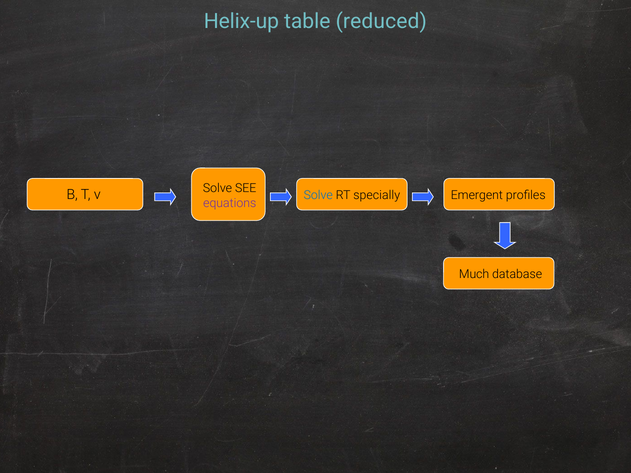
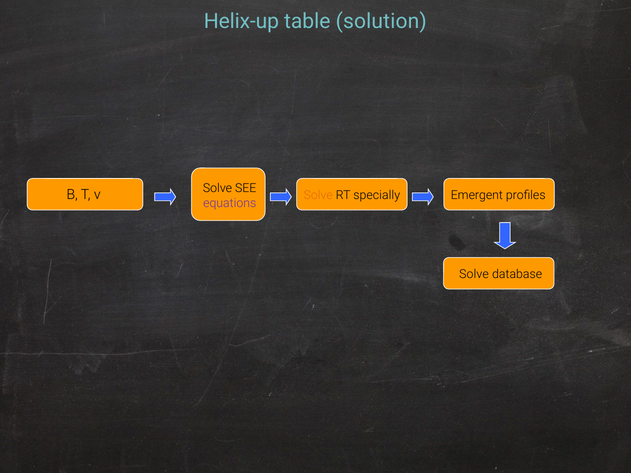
reduced: reduced -> solution
Solve at (318, 195) colour: blue -> orange
Much at (474, 274): Much -> Solve
